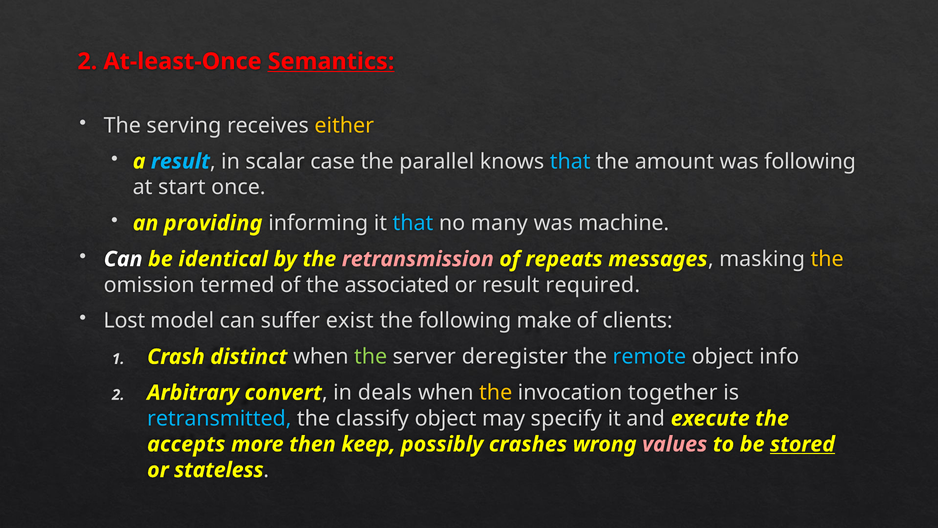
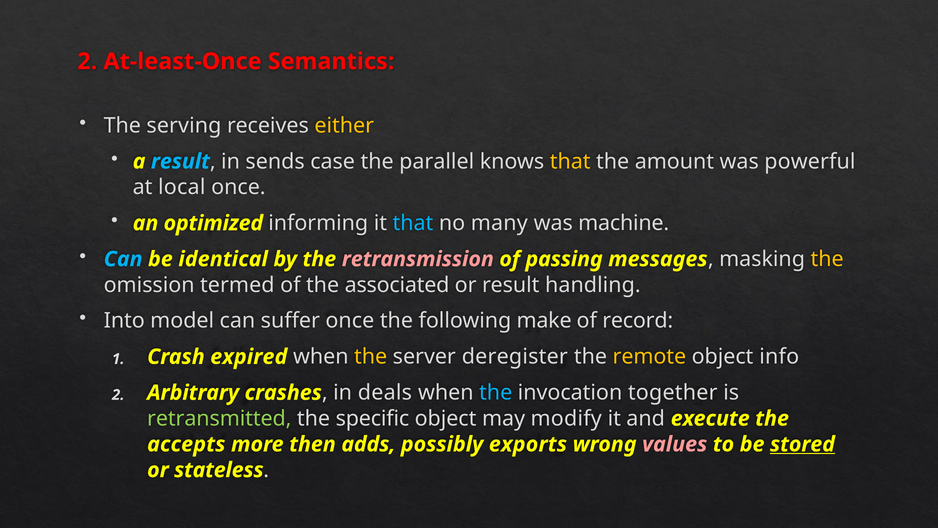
Semantics underline: present -> none
scalar: scalar -> sends
that at (570, 161) colour: light blue -> yellow
was following: following -> powerful
start: start -> local
providing: providing -> optimized
Can at (123, 259) colour: white -> light blue
repeats: repeats -> passing
required: required -> handling
Lost: Lost -> Into
suffer exist: exist -> once
clients: clients -> record
distinct: distinct -> expired
the at (371, 357) colour: light green -> yellow
remote colour: light blue -> yellow
convert: convert -> crashes
the at (496, 392) colour: yellow -> light blue
retransmitted colour: light blue -> light green
classify: classify -> specific
specify: specify -> modify
keep: keep -> adds
crashes: crashes -> exports
